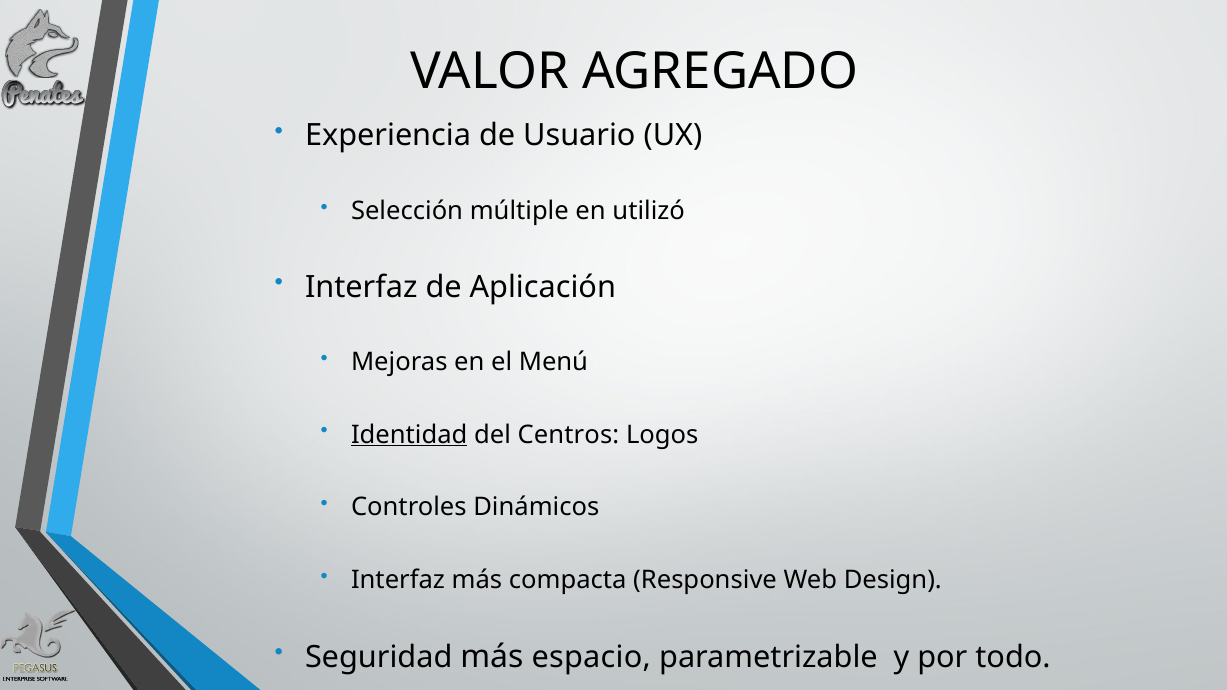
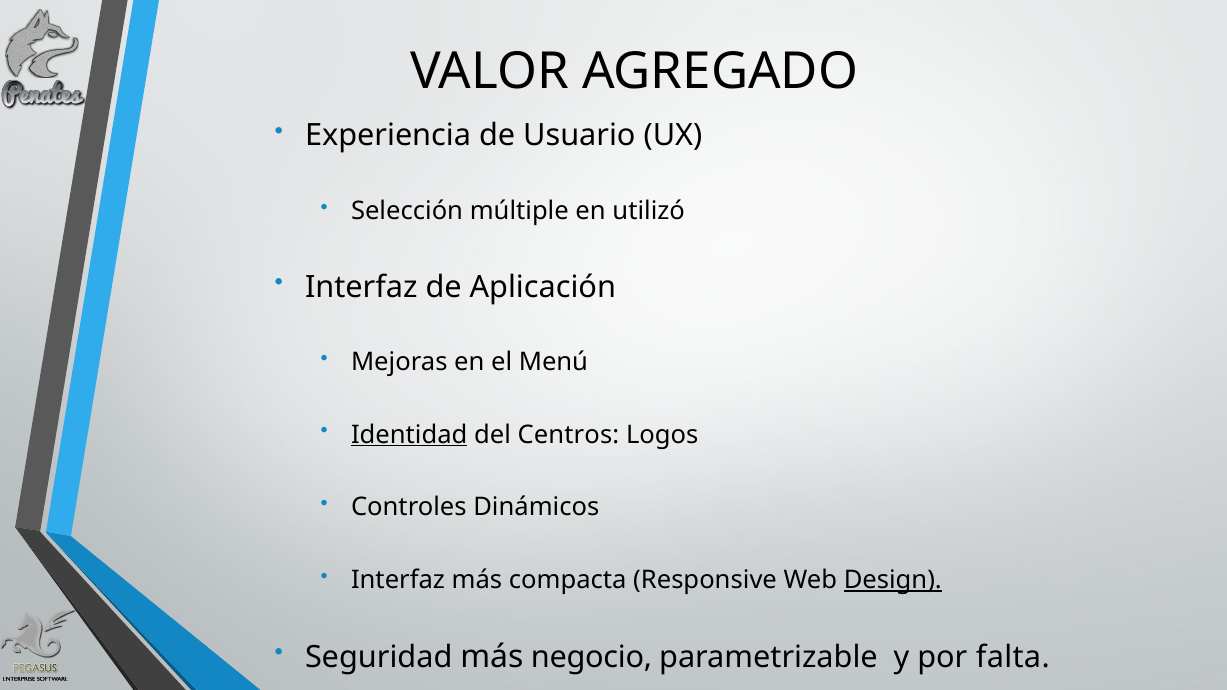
Design underline: none -> present
espacio: espacio -> negocio
todo: todo -> falta
